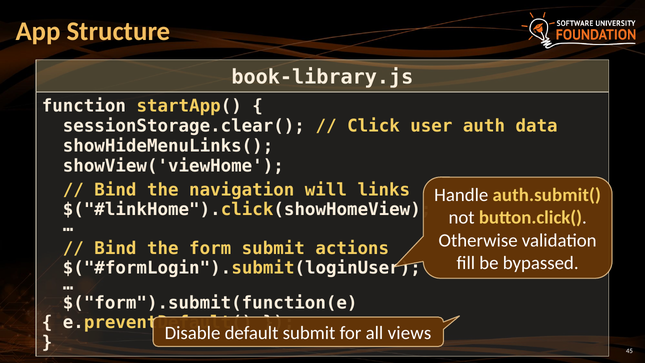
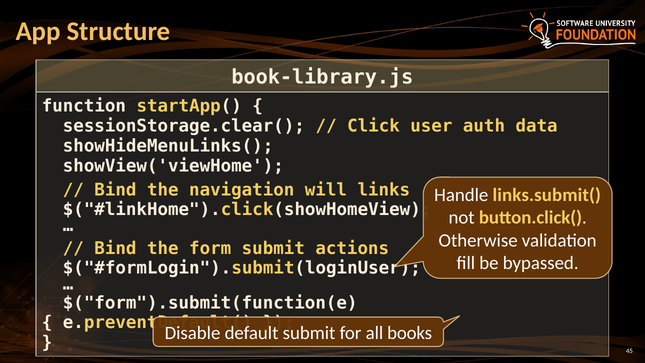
auth.submit(: auth.submit( -> links.submit(
views: views -> books
